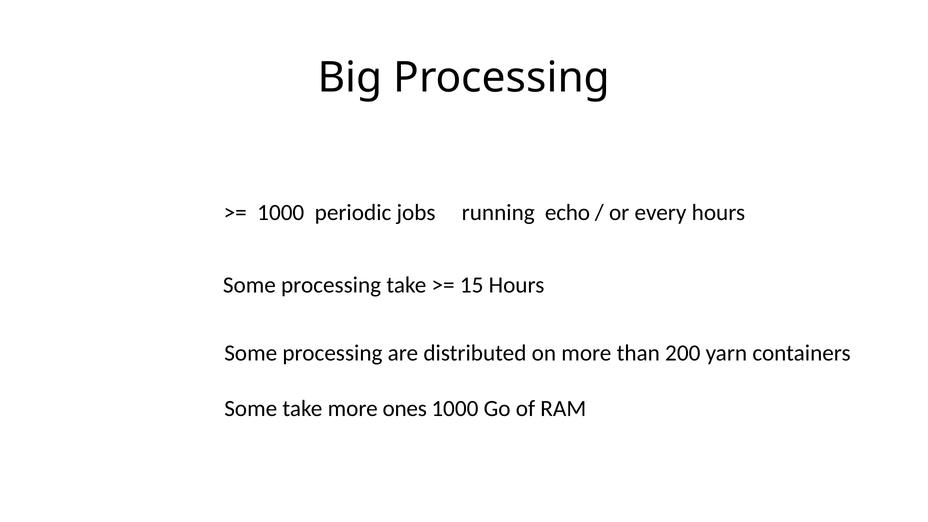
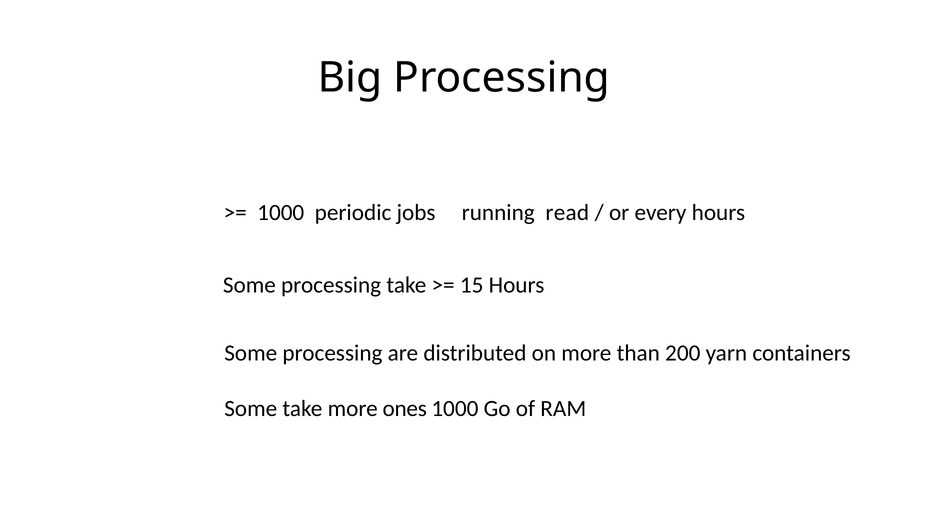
echo: echo -> read
